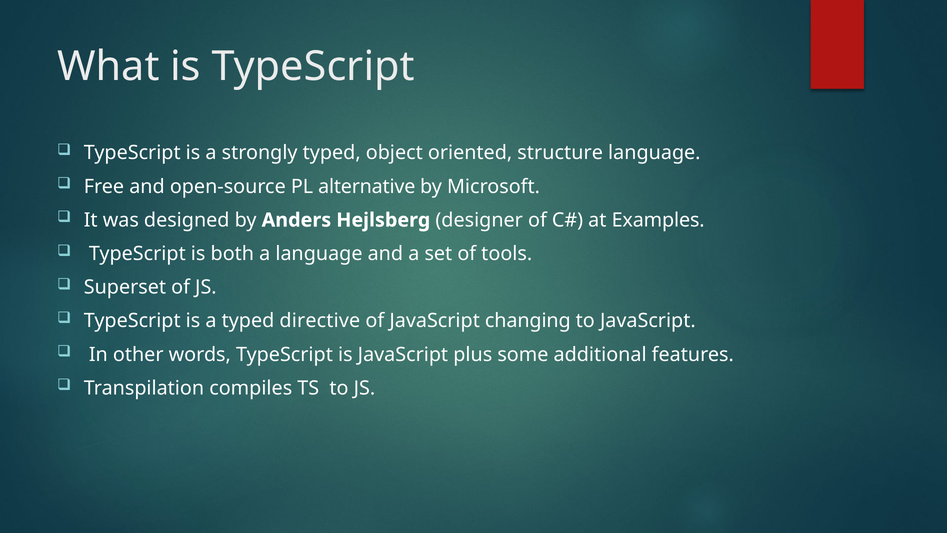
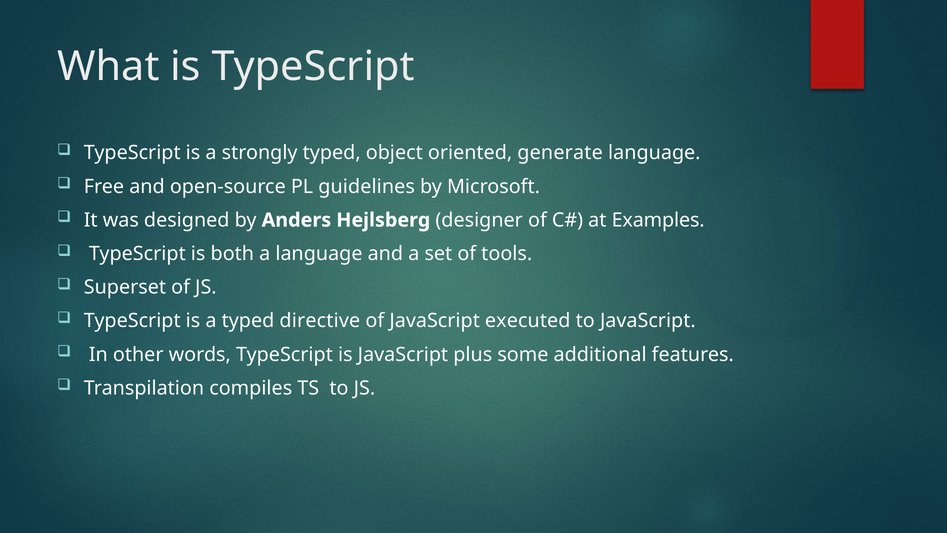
structure: structure -> generate
alternative: alternative -> guidelines
changing: changing -> executed
